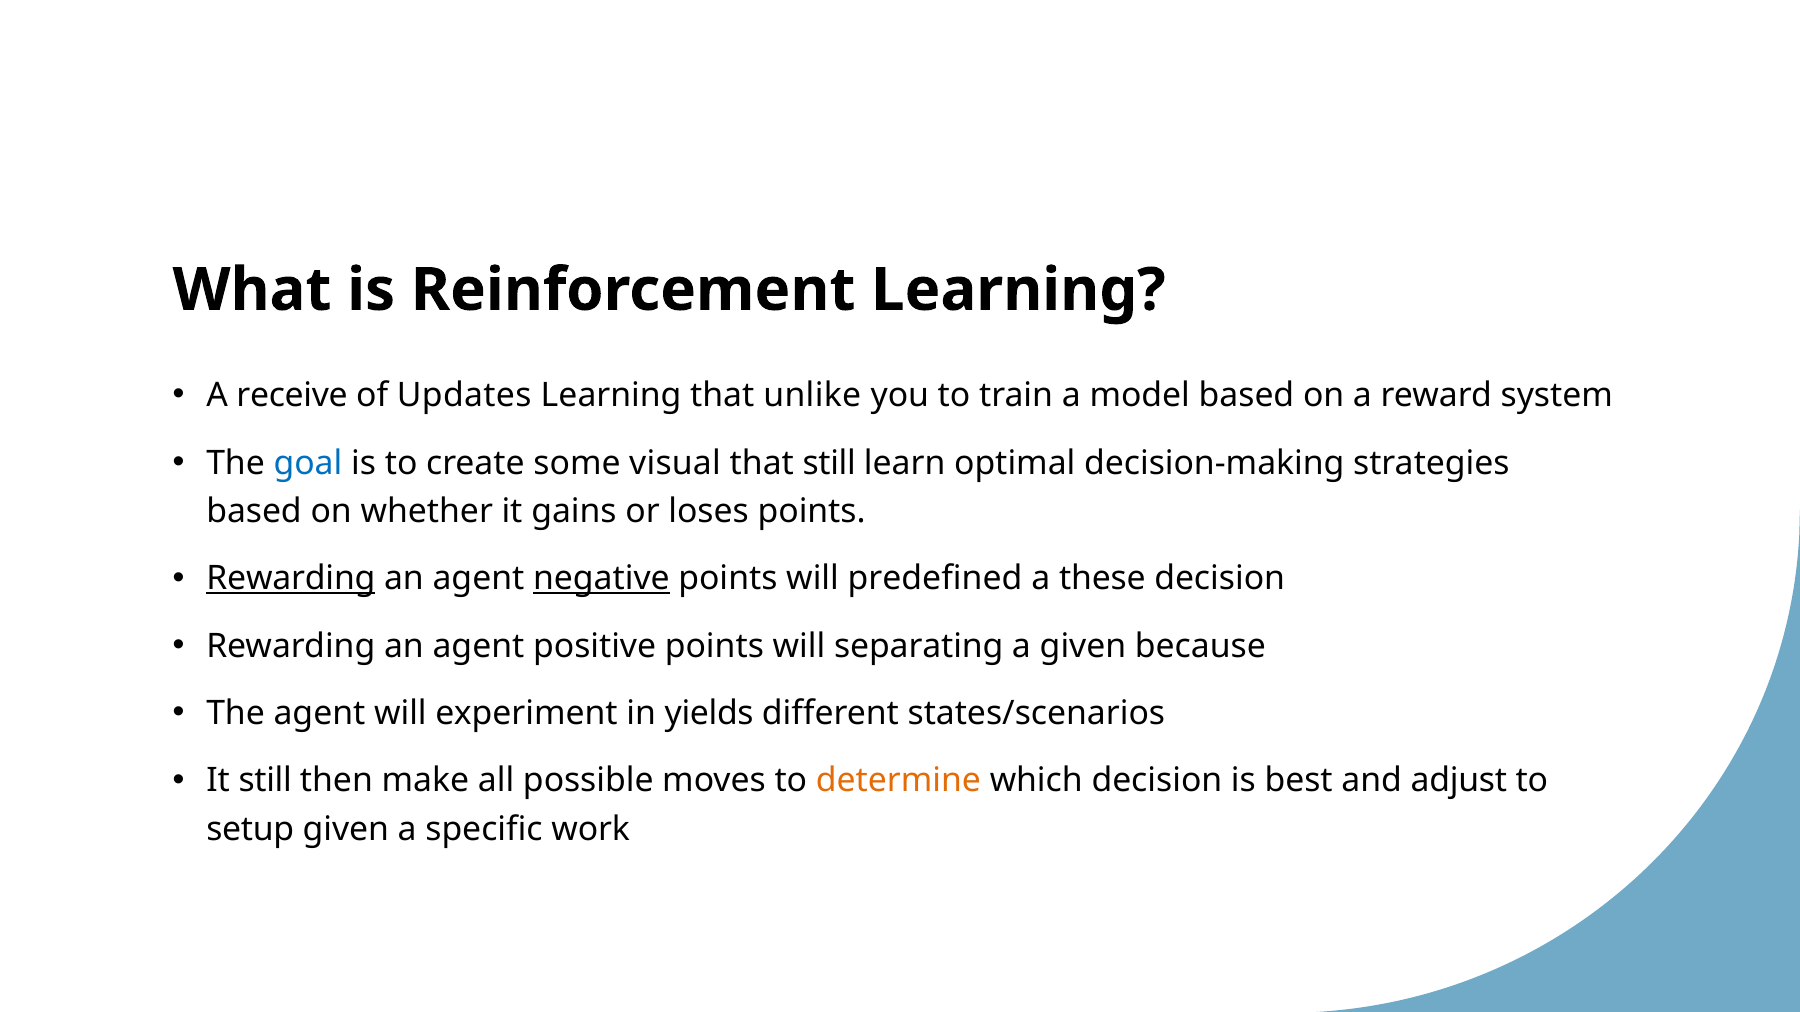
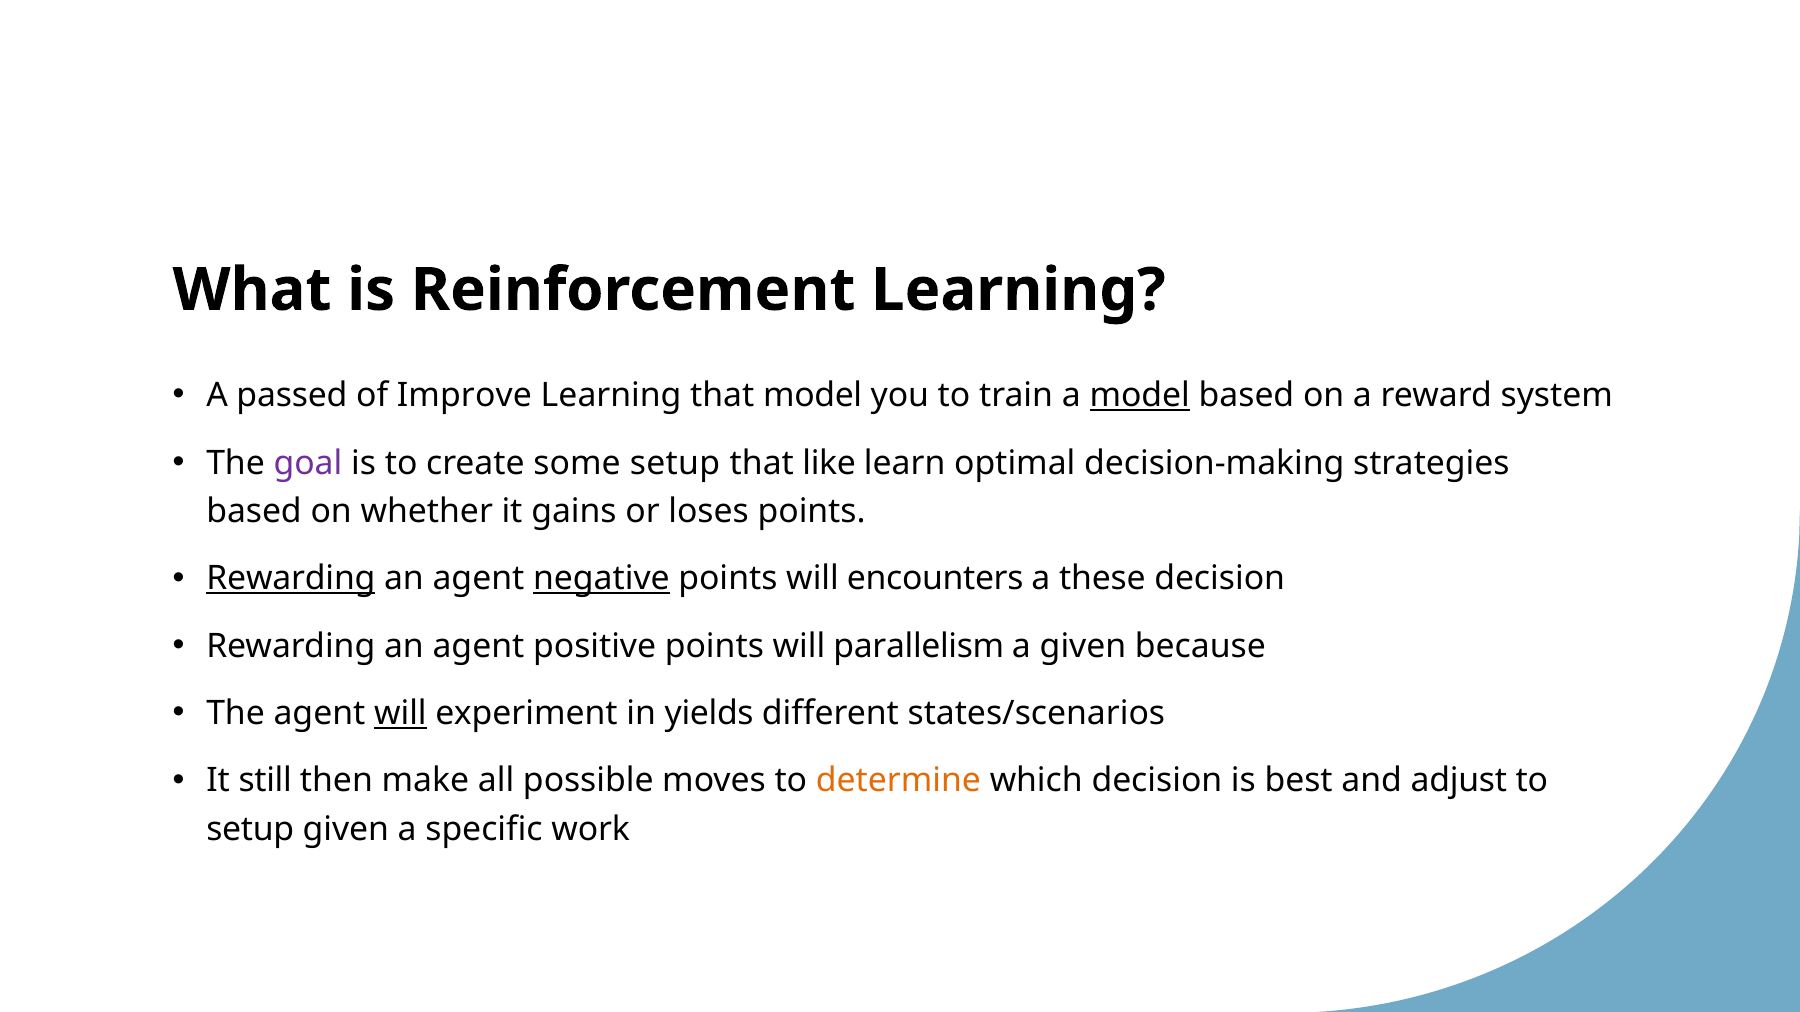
receive: receive -> passed
Updates: Updates -> Improve
that unlike: unlike -> model
model at (1140, 396) underline: none -> present
goal colour: blue -> purple
some visual: visual -> setup
that still: still -> like
predefined: predefined -> encounters
separating: separating -> parallelism
will at (400, 714) underline: none -> present
